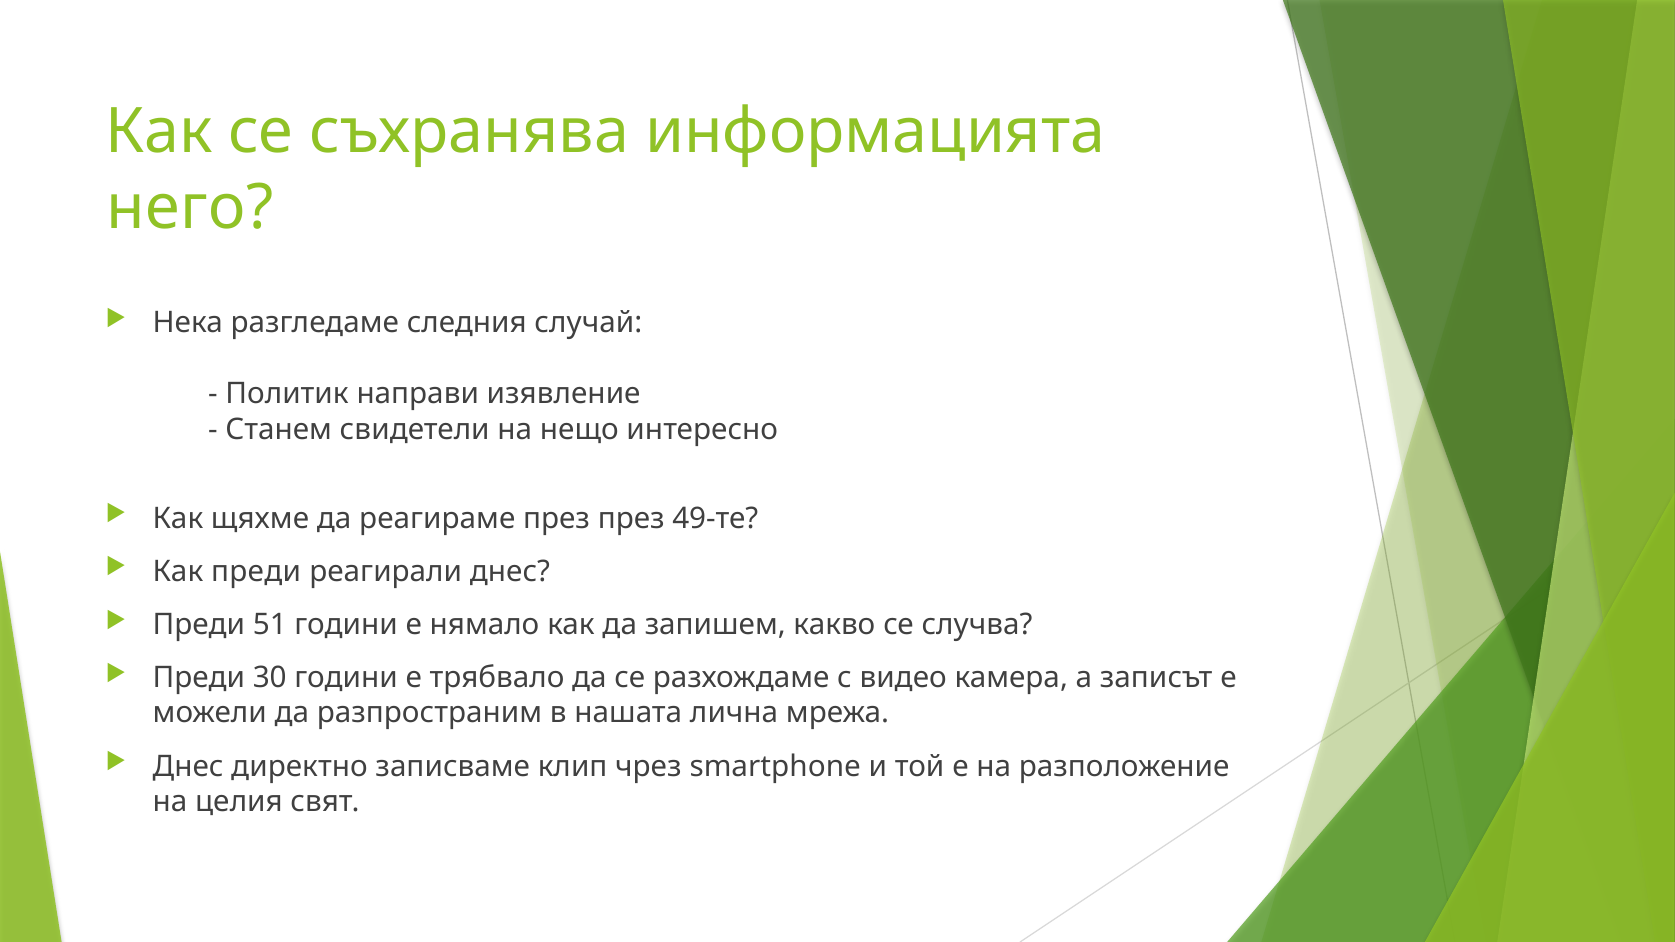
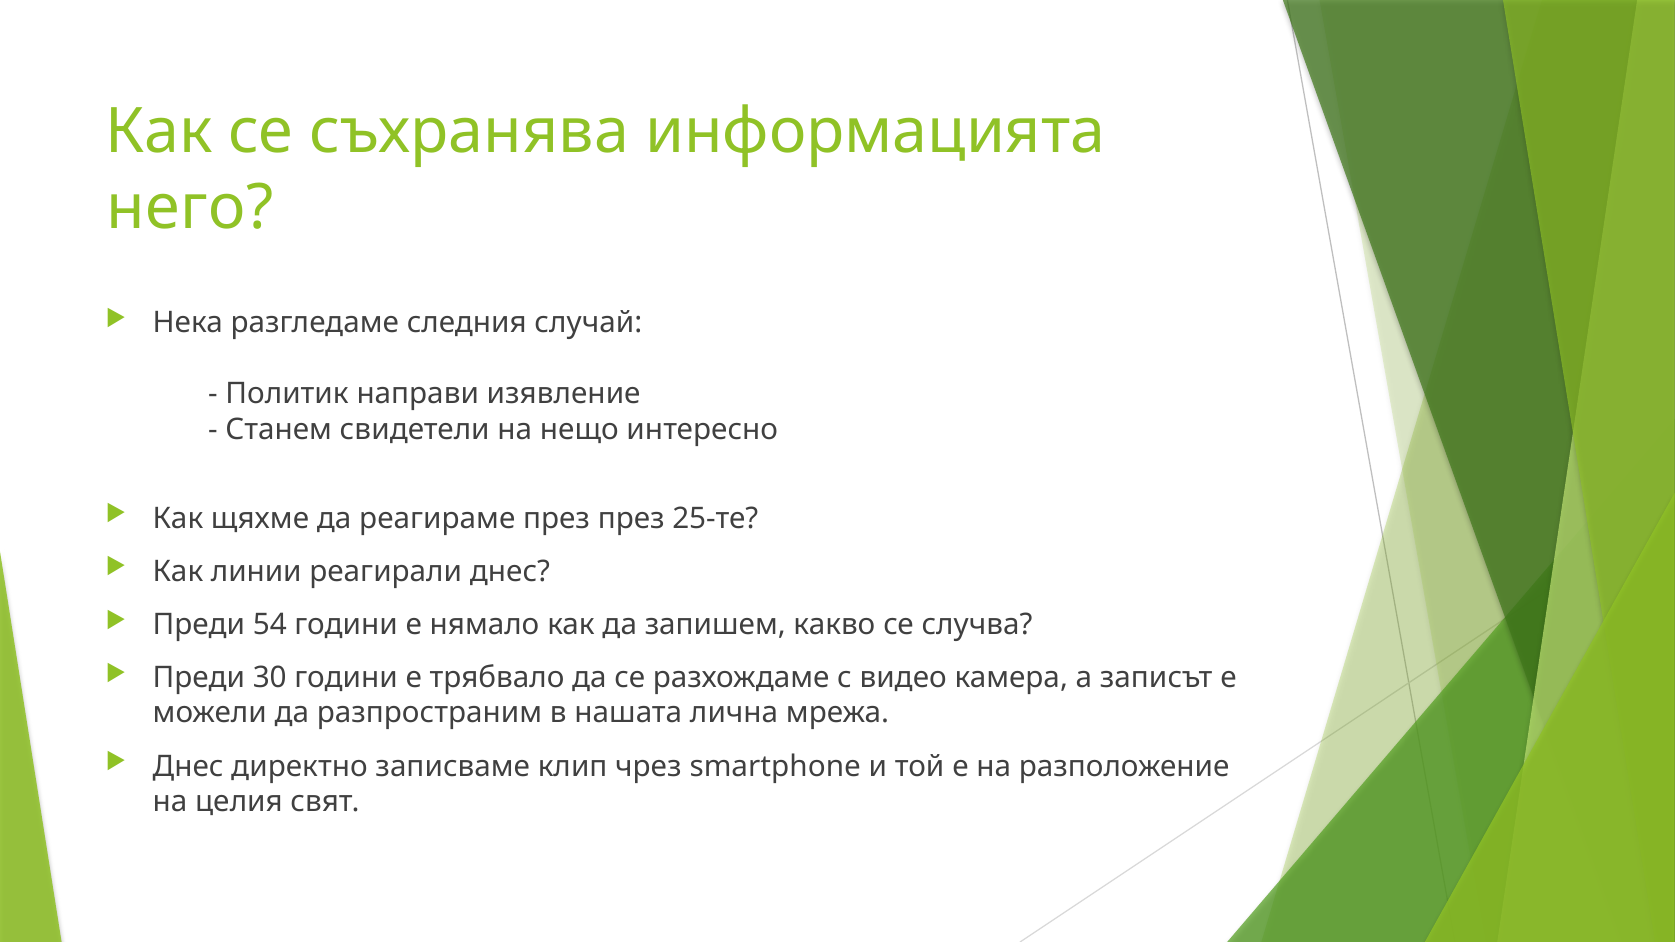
49-те: 49-те -> 25-те
Как преди: преди -> линии
51: 51 -> 54
